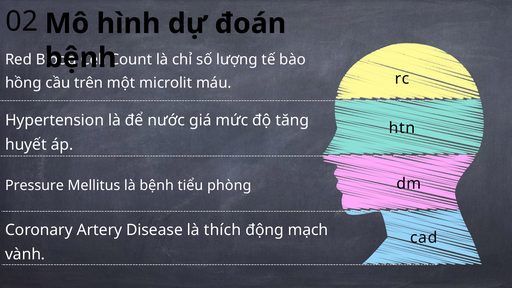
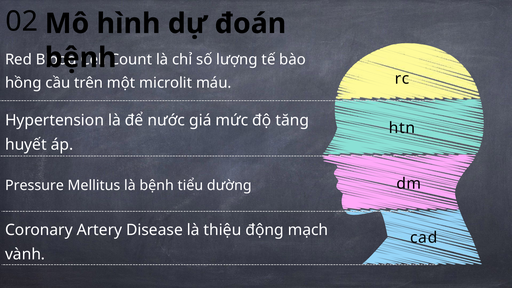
phòng: phòng -> dường
thích: thích -> thiệu
